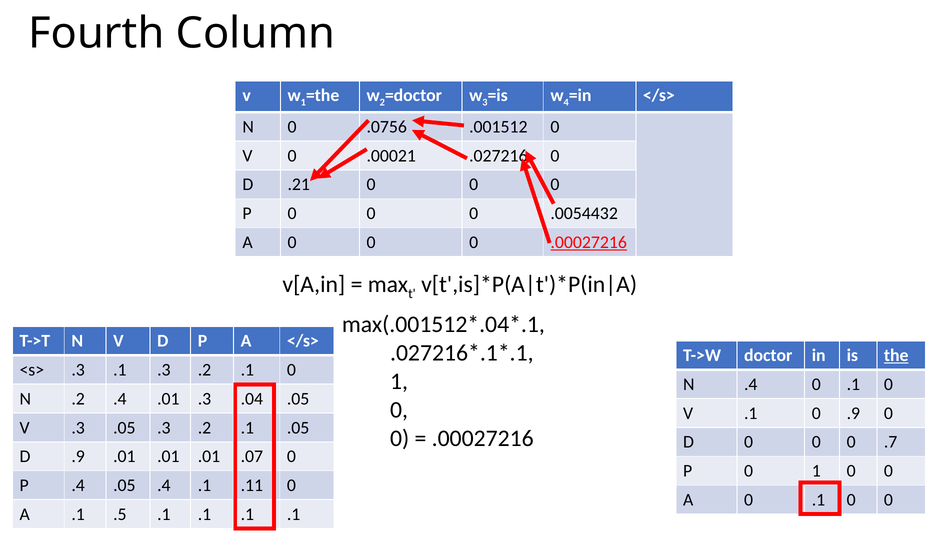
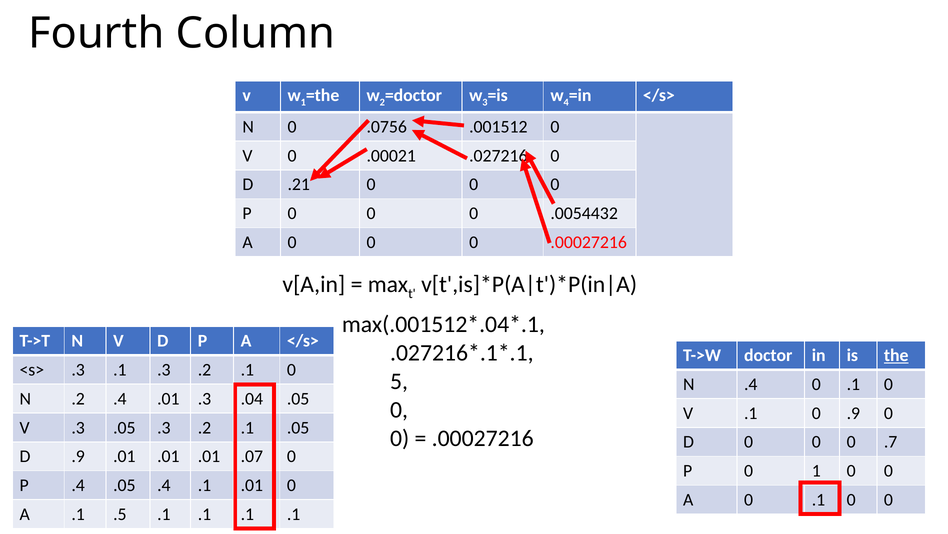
.00027216 at (589, 242) underline: present -> none
1 at (399, 381): 1 -> 5
.1 .11: .11 -> .01
